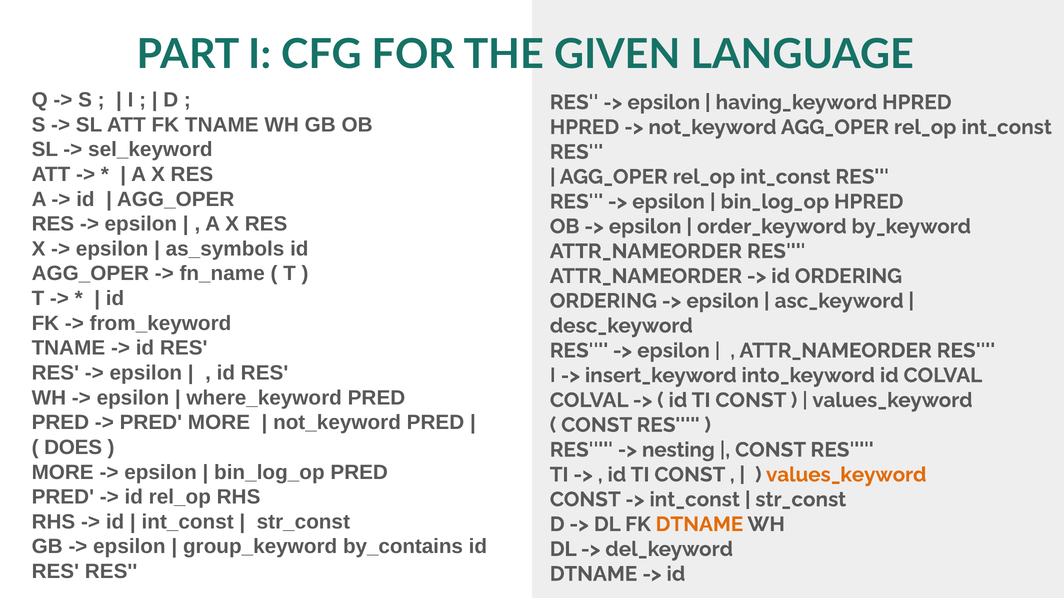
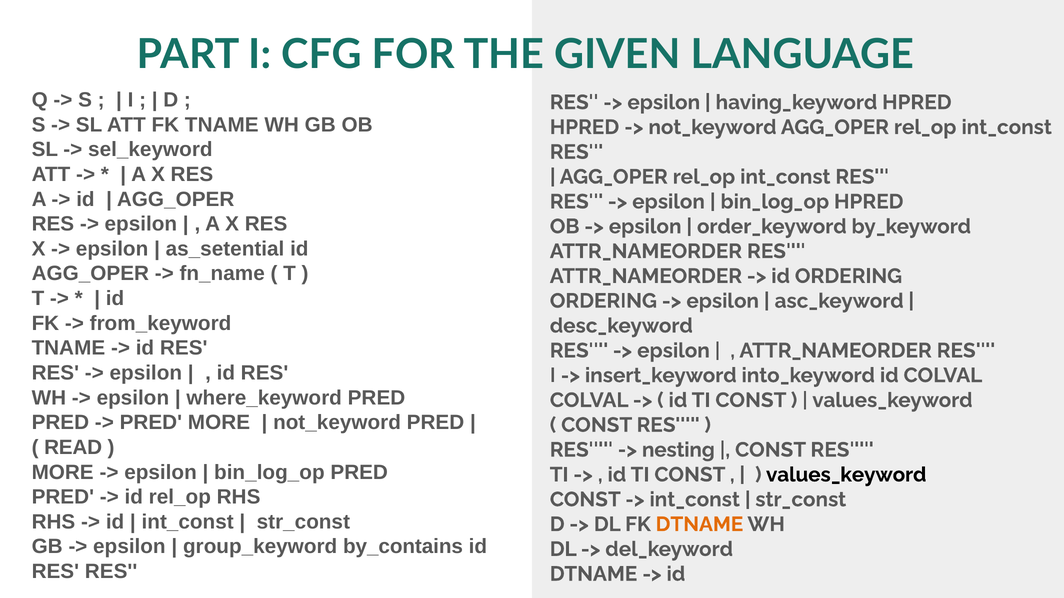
as_symbols: as_symbols -> as_setential
DOES: DOES -> READ
values_keyword at (846, 475) colour: orange -> black
